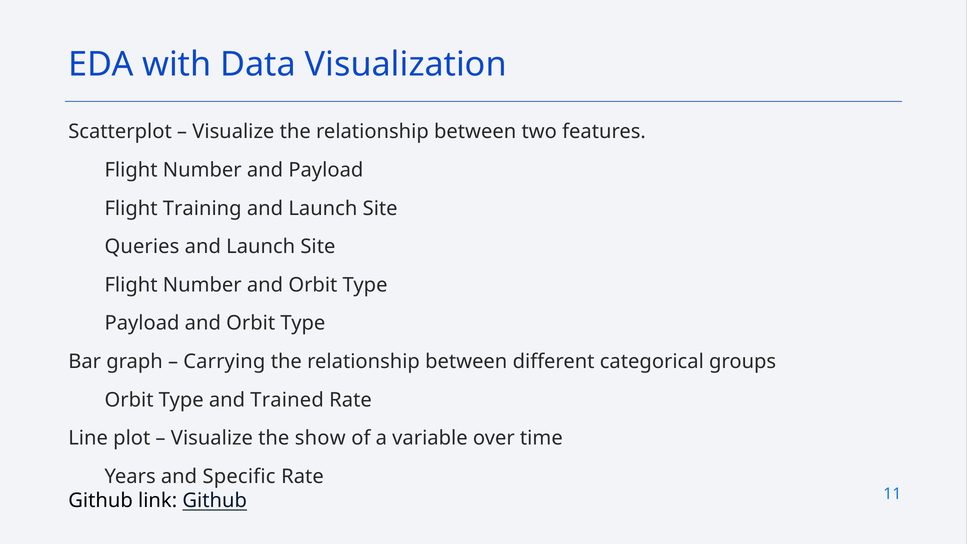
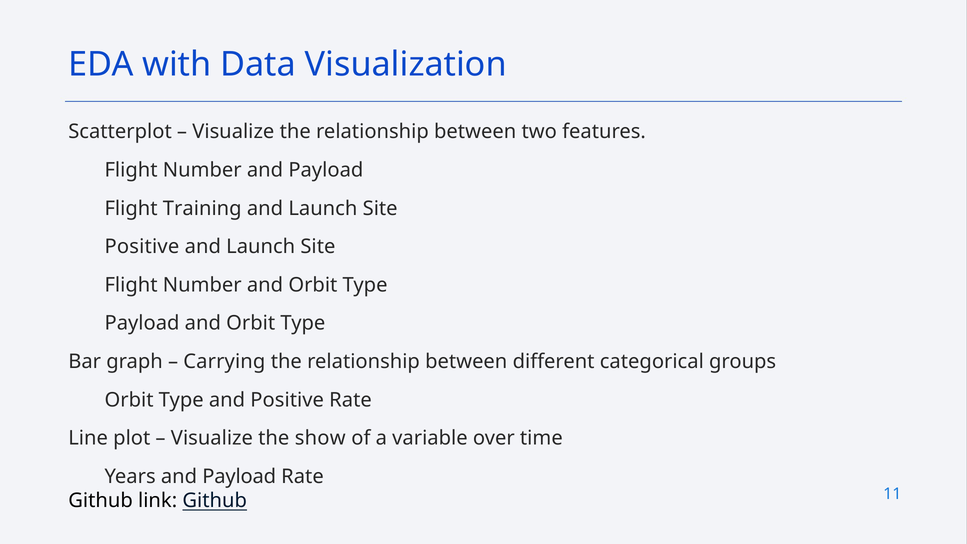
Queries at (142, 247): Queries -> Positive
and Trained: Trained -> Positive
Years and Specific: Specific -> Payload
